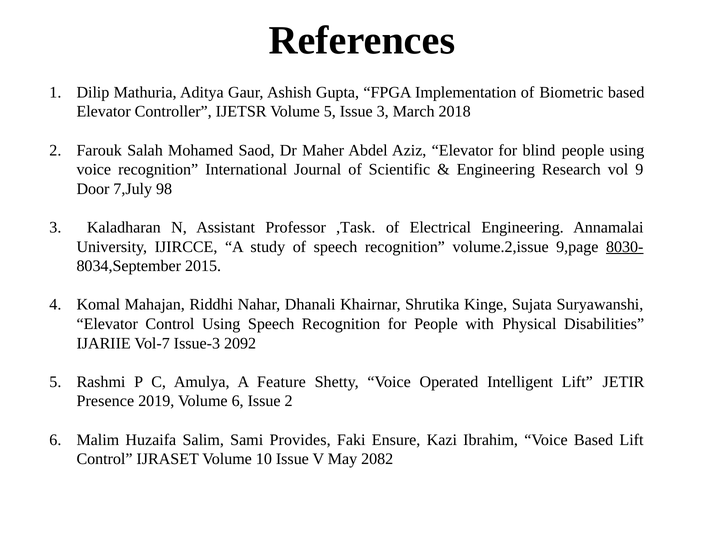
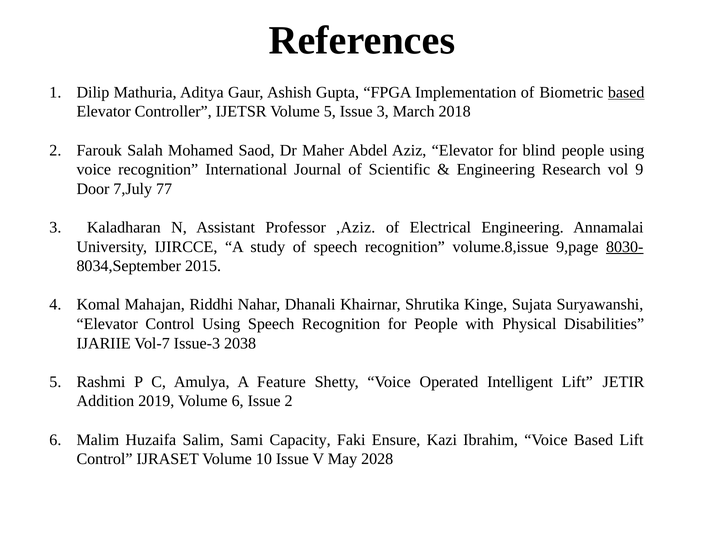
based at (626, 92) underline: none -> present
98: 98 -> 77
,Task: ,Task -> ,Aziz
volume.2,issue: volume.2,issue -> volume.8,issue
2092: 2092 -> 2038
Presence: Presence -> Addition
Provides: Provides -> Capacity
2082: 2082 -> 2028
